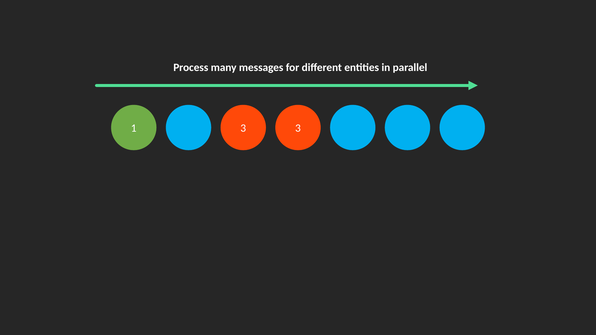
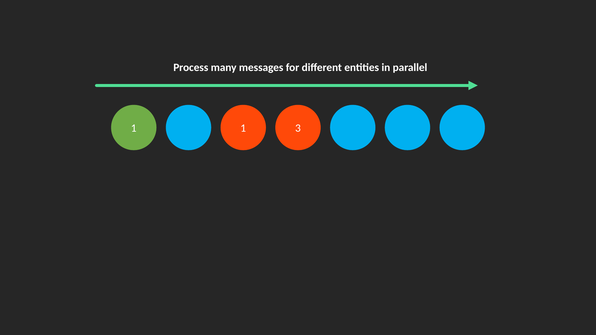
1 3: 3 -> 1
